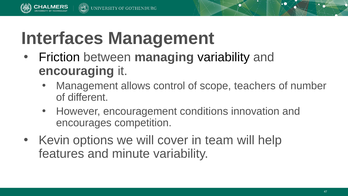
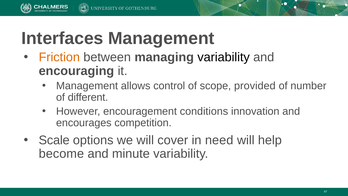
Friction colour: black -> orange
teachers: teachers -> provided
Kevin: Kevin -> Scale
team: team -> need
features: features -> become
